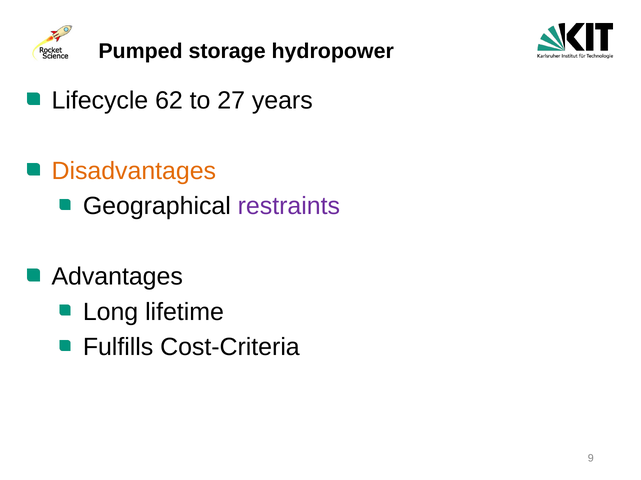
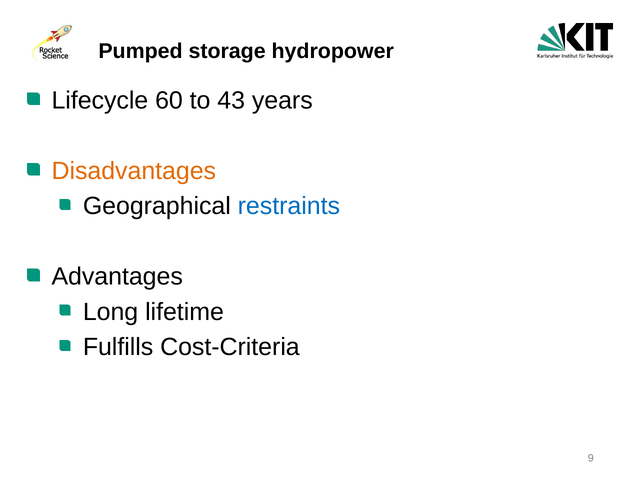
62: 62 -> 60
27: 27 -> 43
restraints colour: purple -> blue
